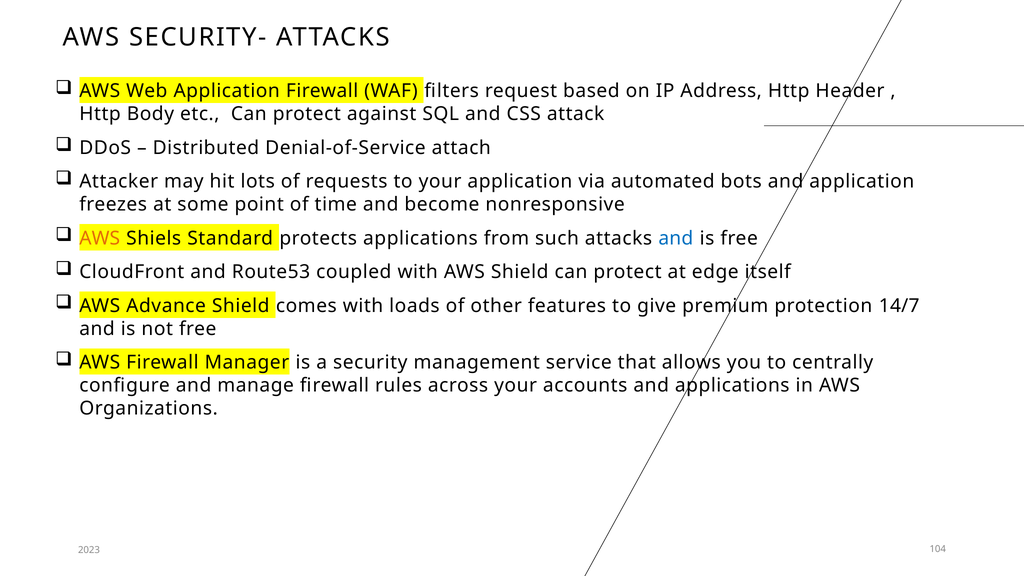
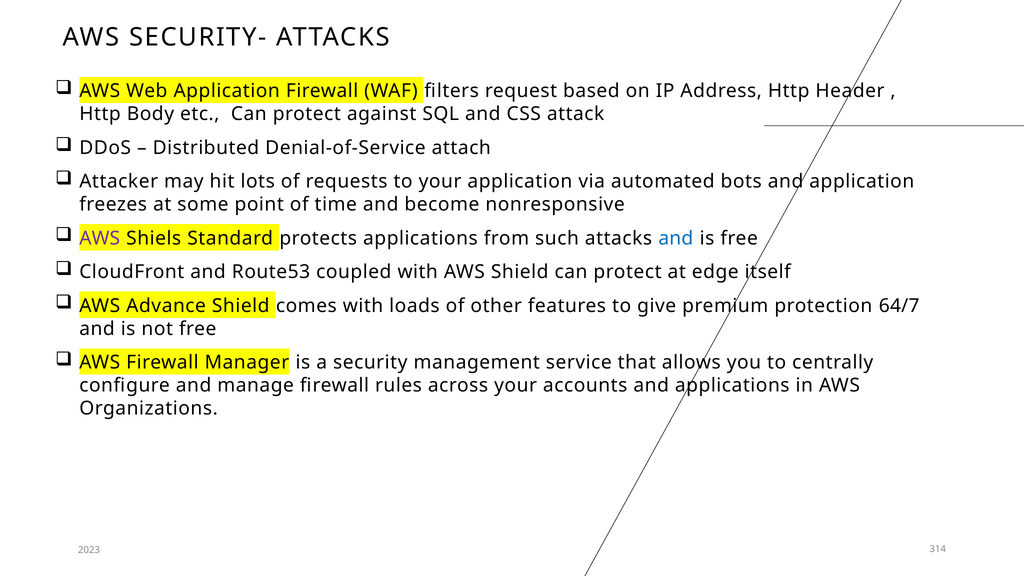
AWS at (100, 238) colour: orange -> purple
14/7: 14/7 -> 64/7
104: 104 -> 314
